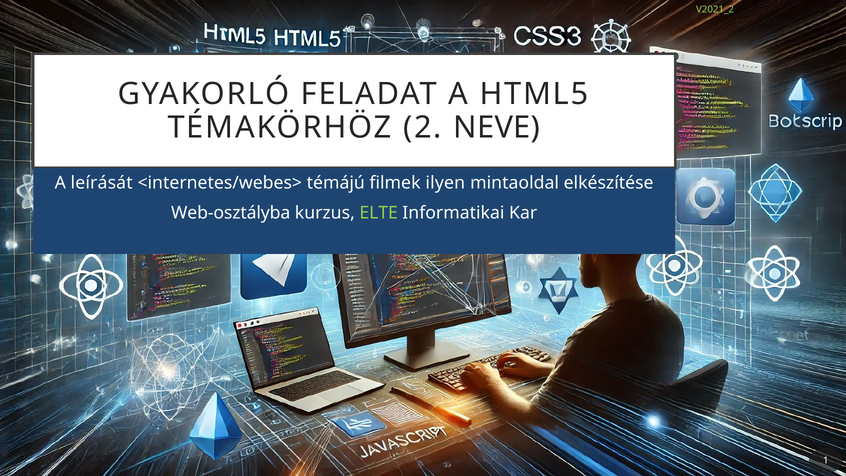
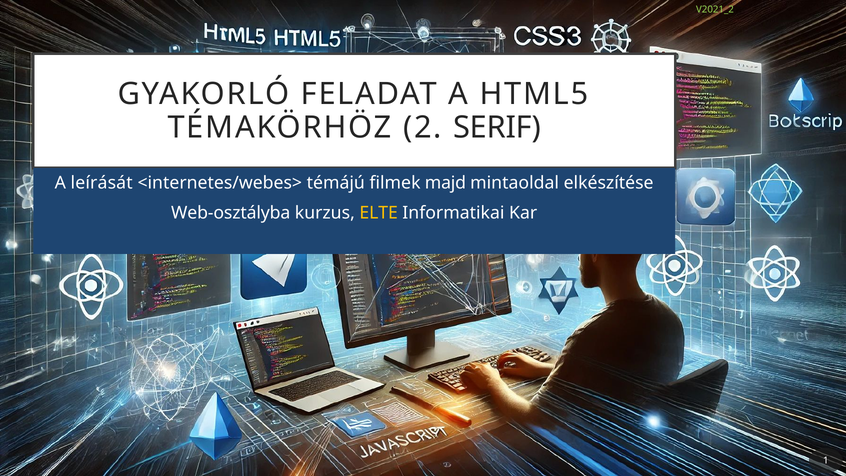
NEVE: NEVE -> SERIF
ilyen: ilyen -> majd
ELTE colour: light green -> yellow
